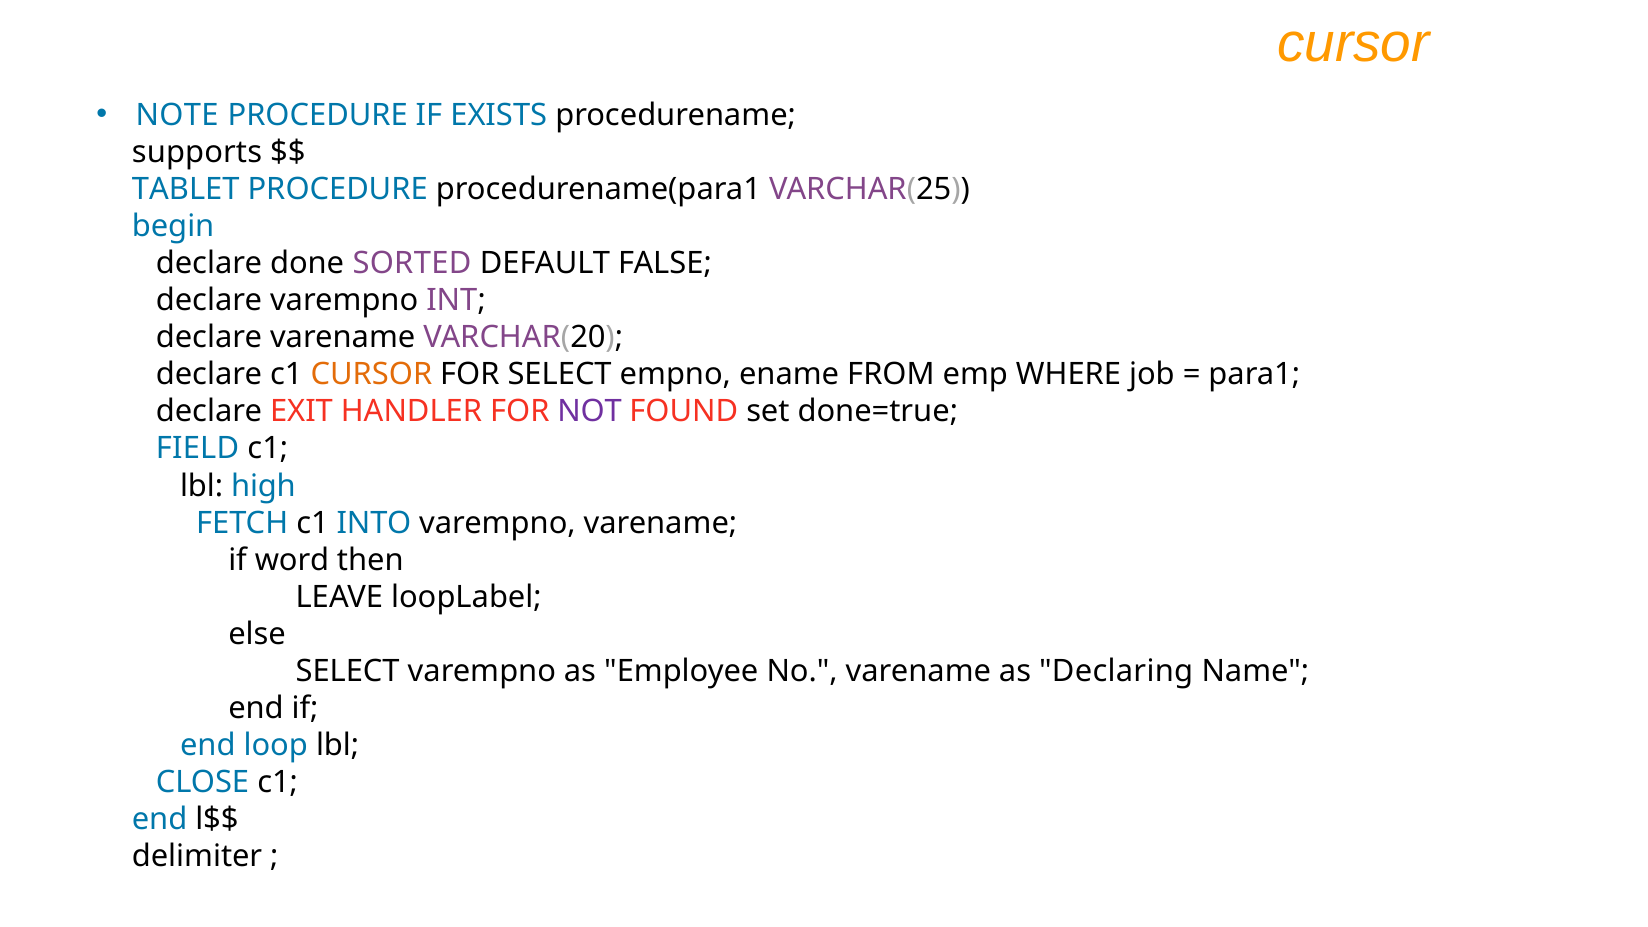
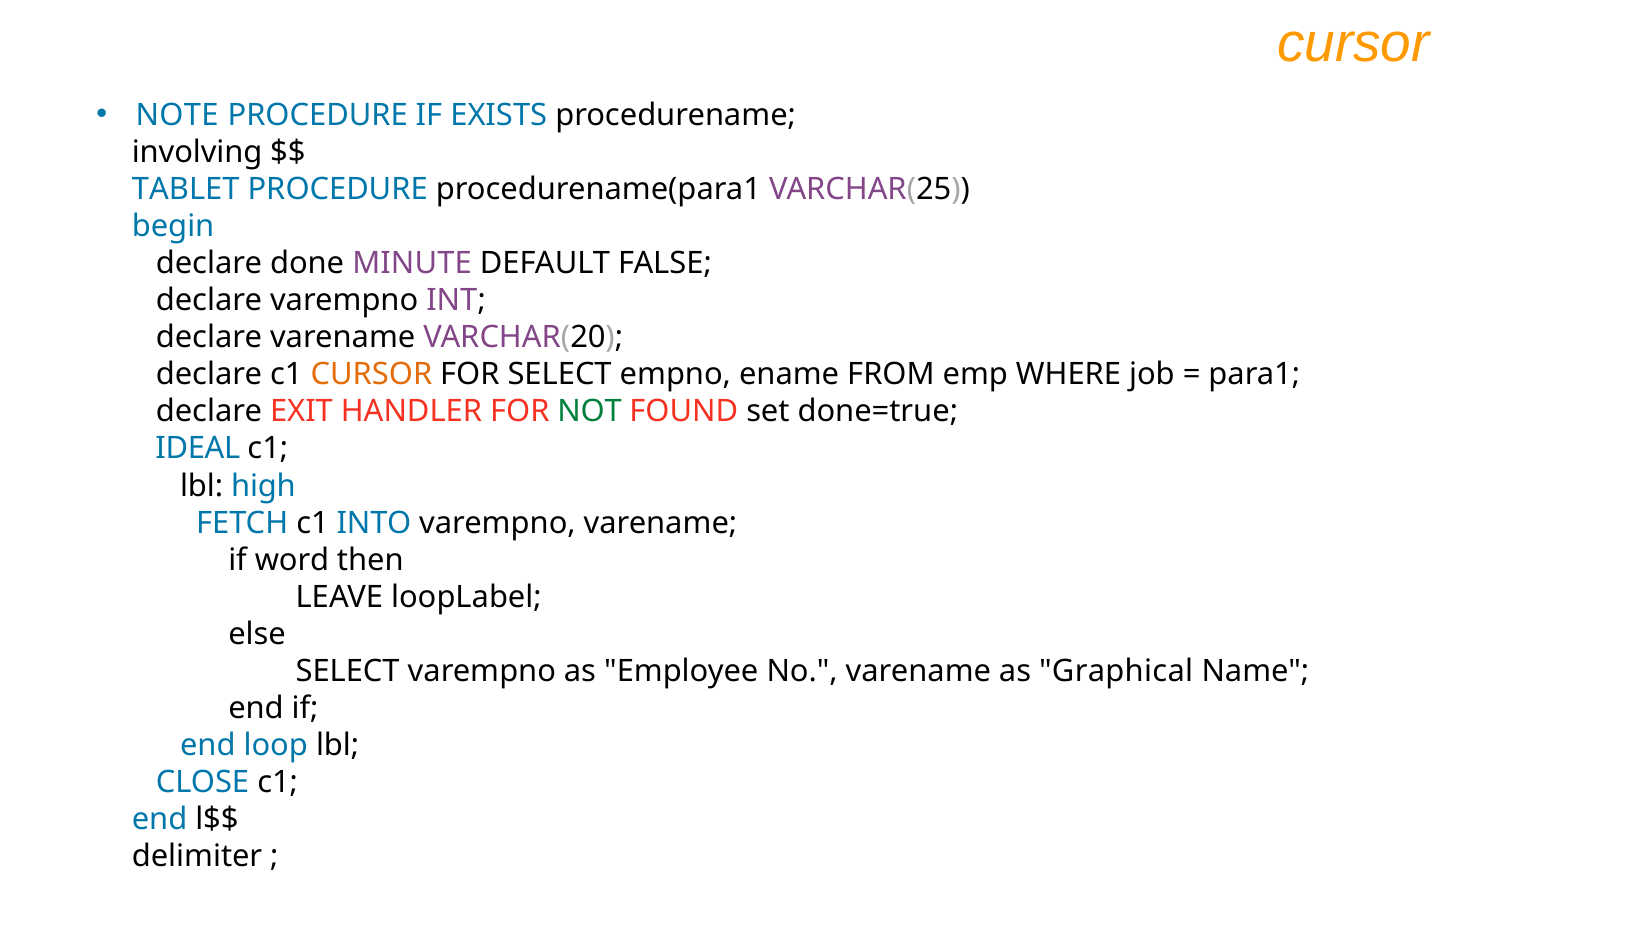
supports: supports -> involving
SORTED: SORTED -> MINUTE
NOT colour: purple -> green
FIELD: FIELD -> IDEAL
Declaring: Declaring -> Graphical
